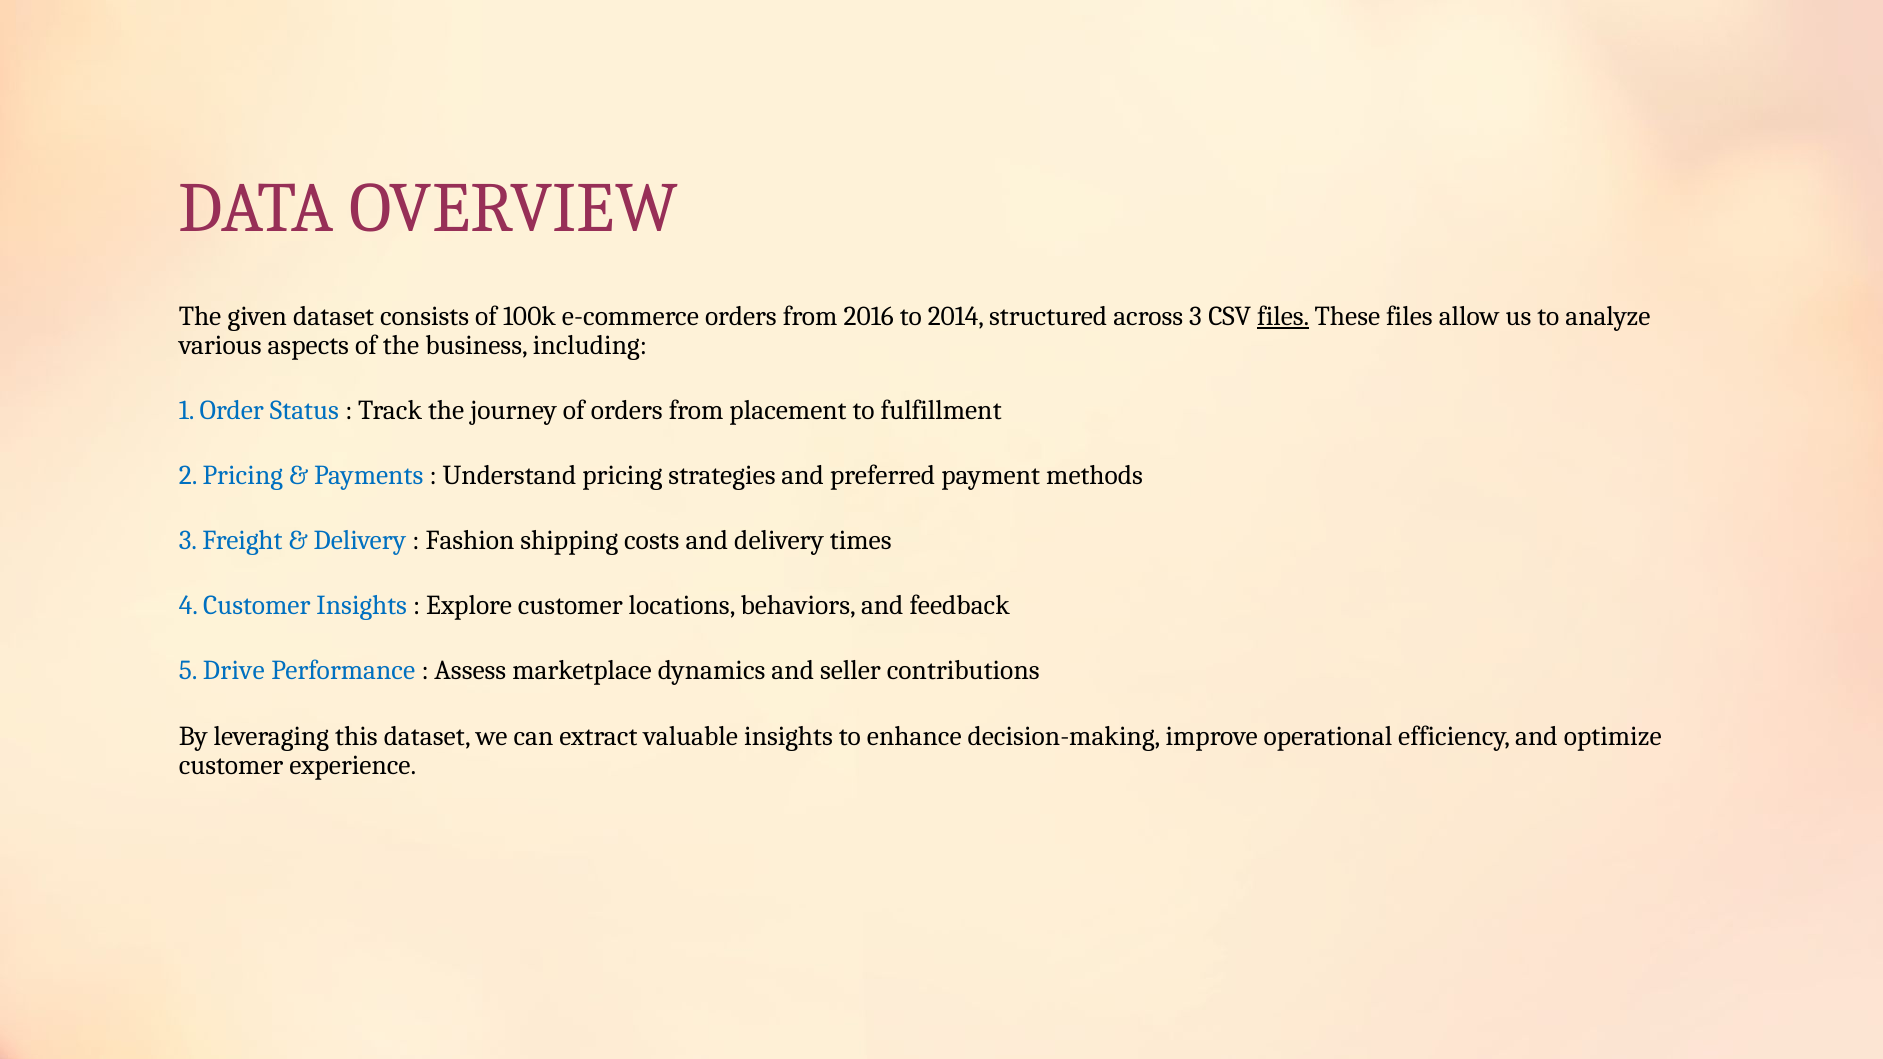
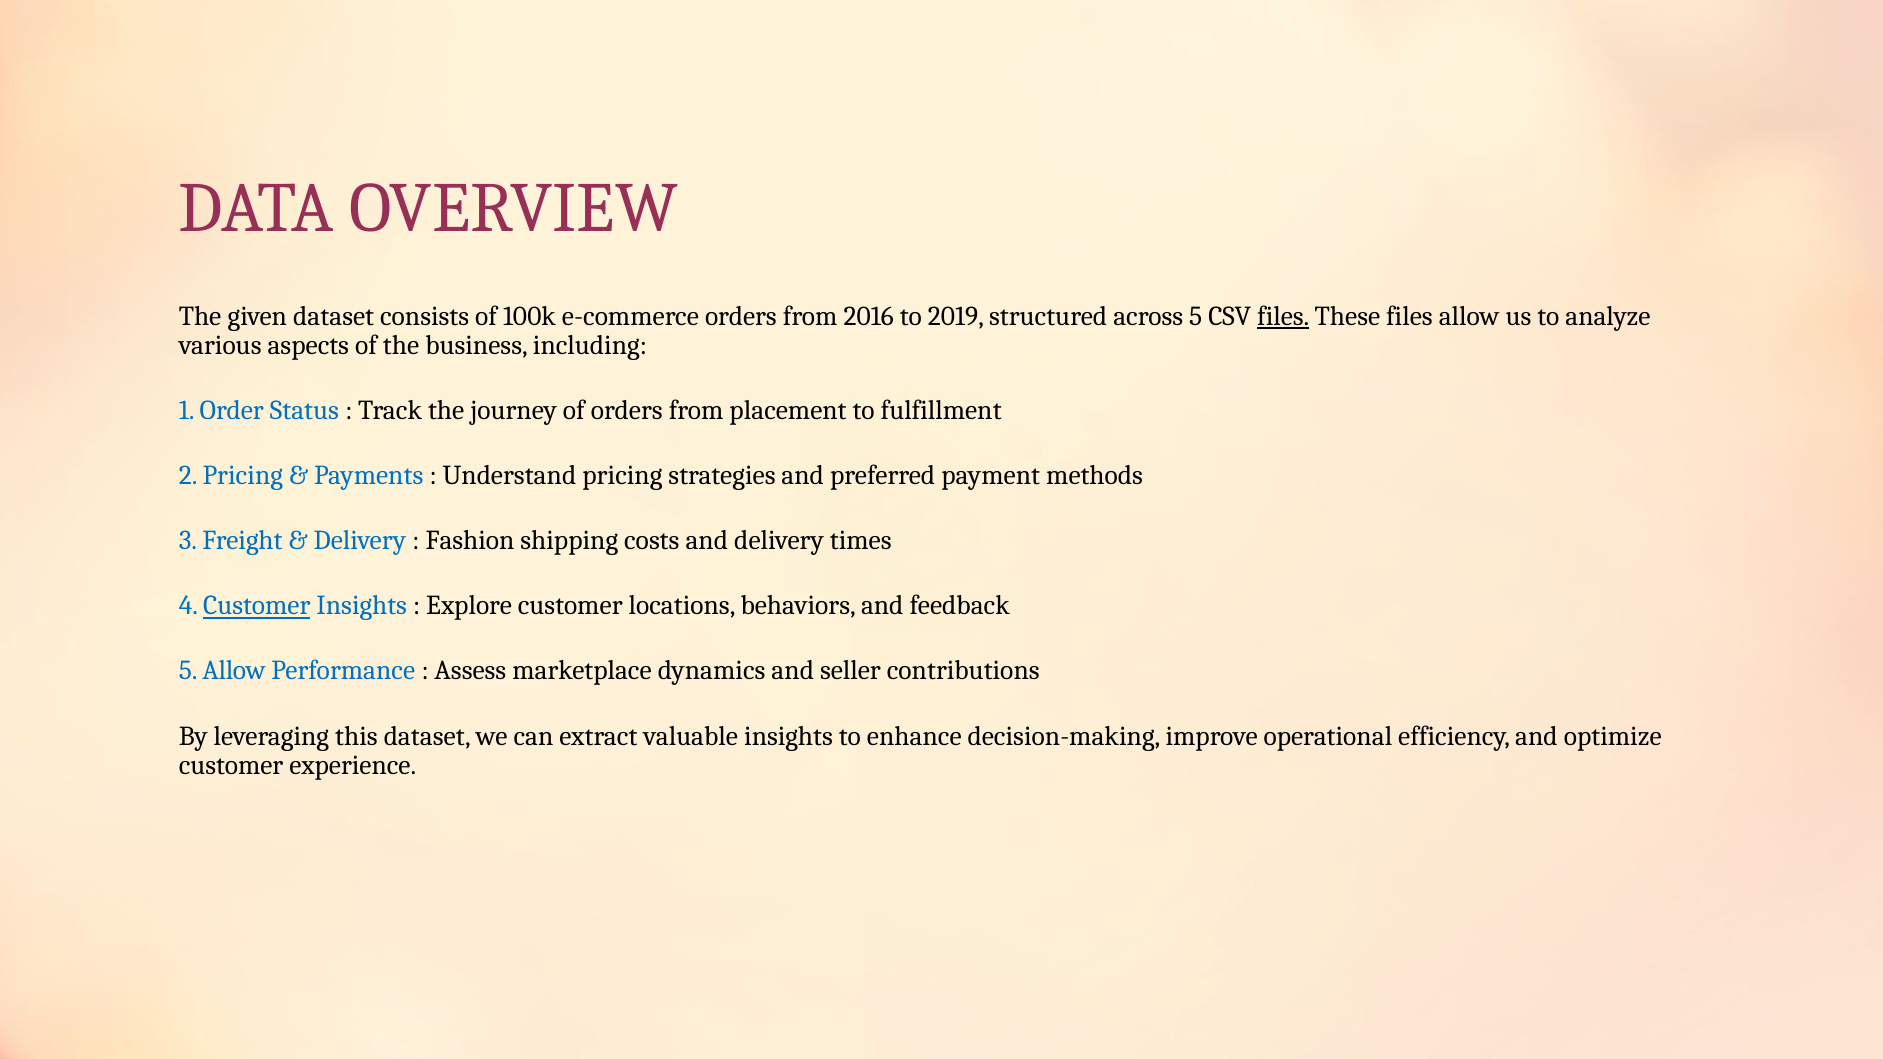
2014: 2014 -> 2019
across 3: 3 -> 5
Customer at (257, 606) underline: none -> present
5 Drive: Drive -> Allow
